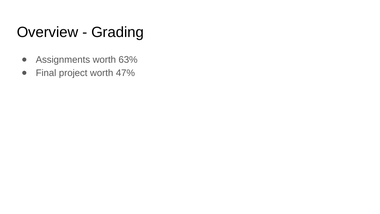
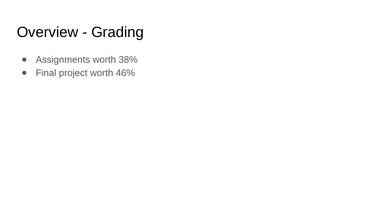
63%: 63% -> 38%
47%: 47% -> 46%
